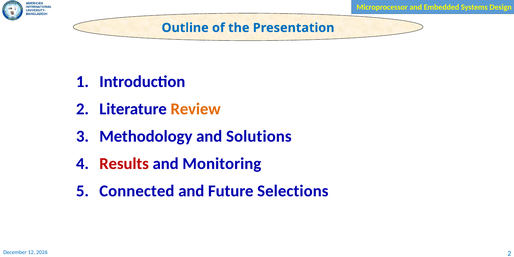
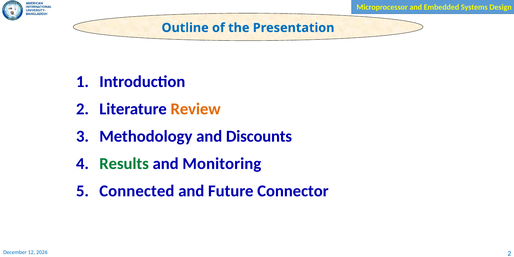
Solutions: Solutions -> Discounts
Results colour: red -> green
Selections: Selections -> Connector
